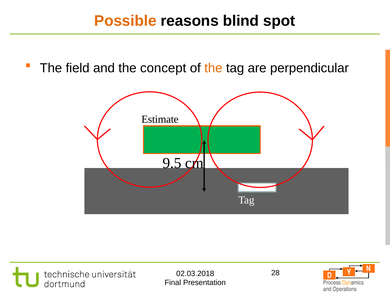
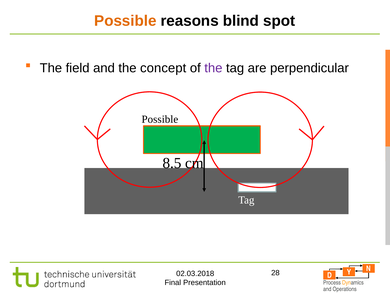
the at (213, 68) colour: orange -> purple
Estimate at (160, 119): Estimate -> Possible
9.5: 9.5 -> 8.5
